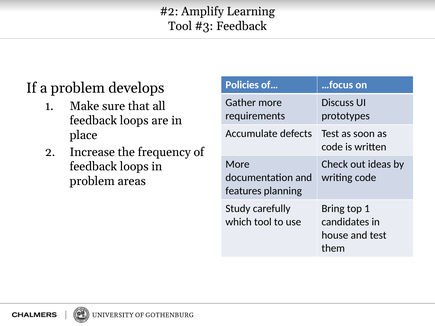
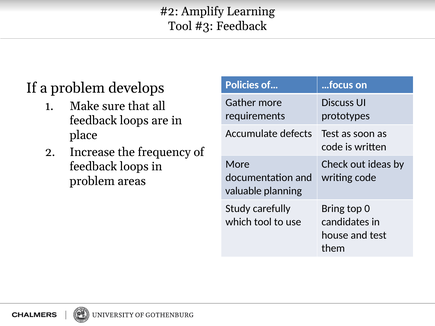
features: features -> valuable
top 1: 1 -> 0
